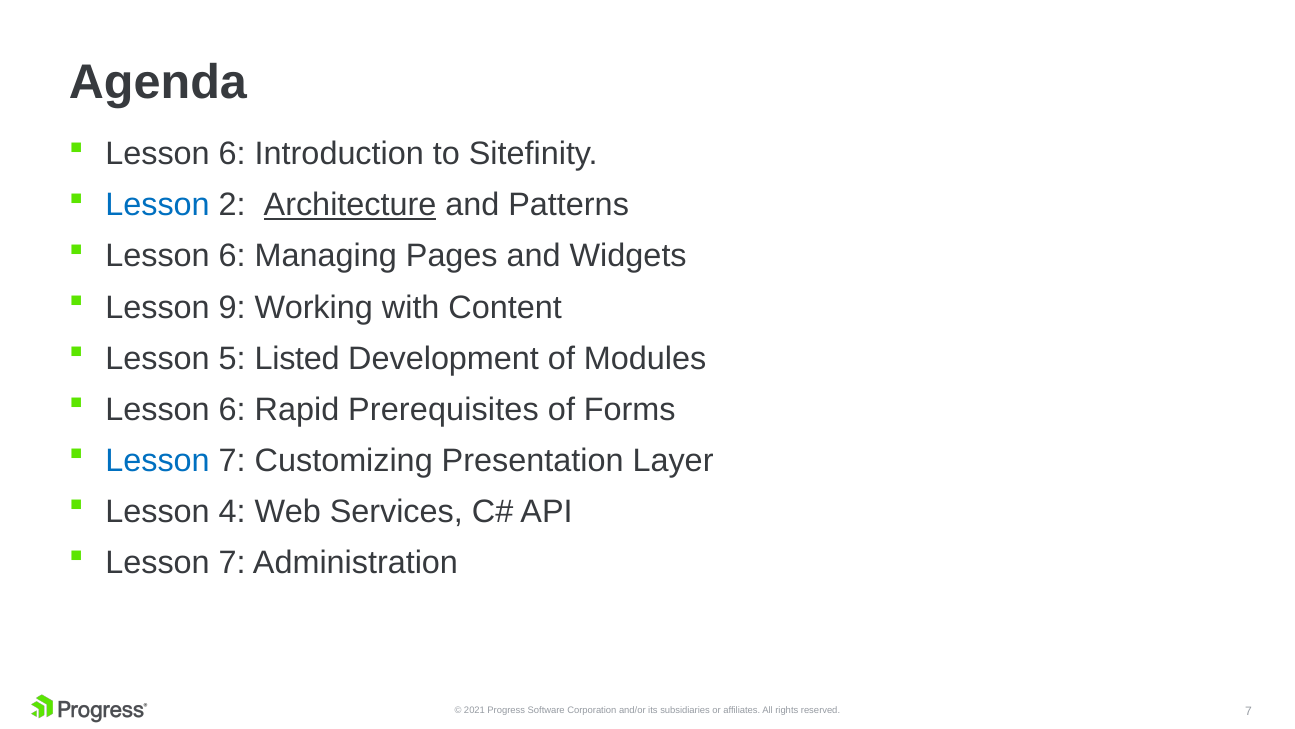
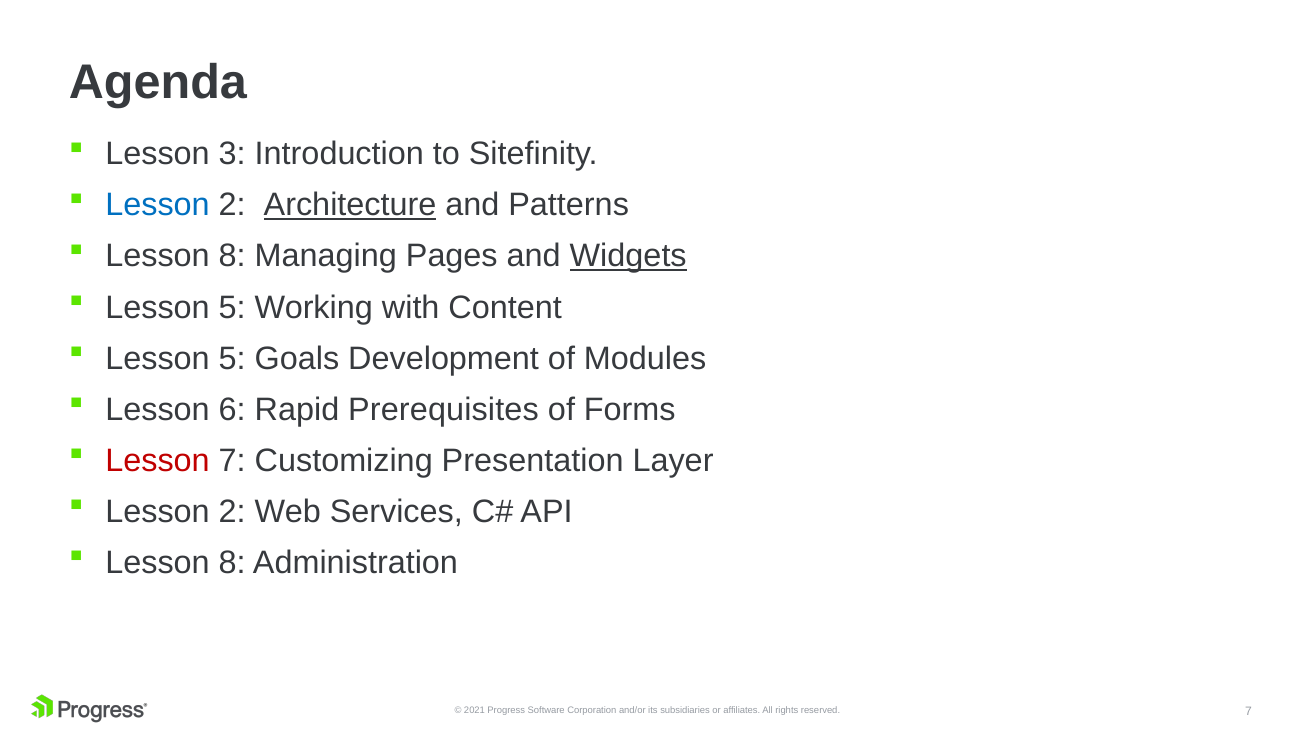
6 at (232, 154): 6 -> 3
6 at (232, 256): 6 -> 8
Widgets underline: none -> present
9 at (232, 307): 9 -> 5
Listed: Listed -> Goals
Lesson at (158, 460) colour: blue -> red
4 at (232, 511): 4 -> 2
7 at (232, 562): 7 -> 8
